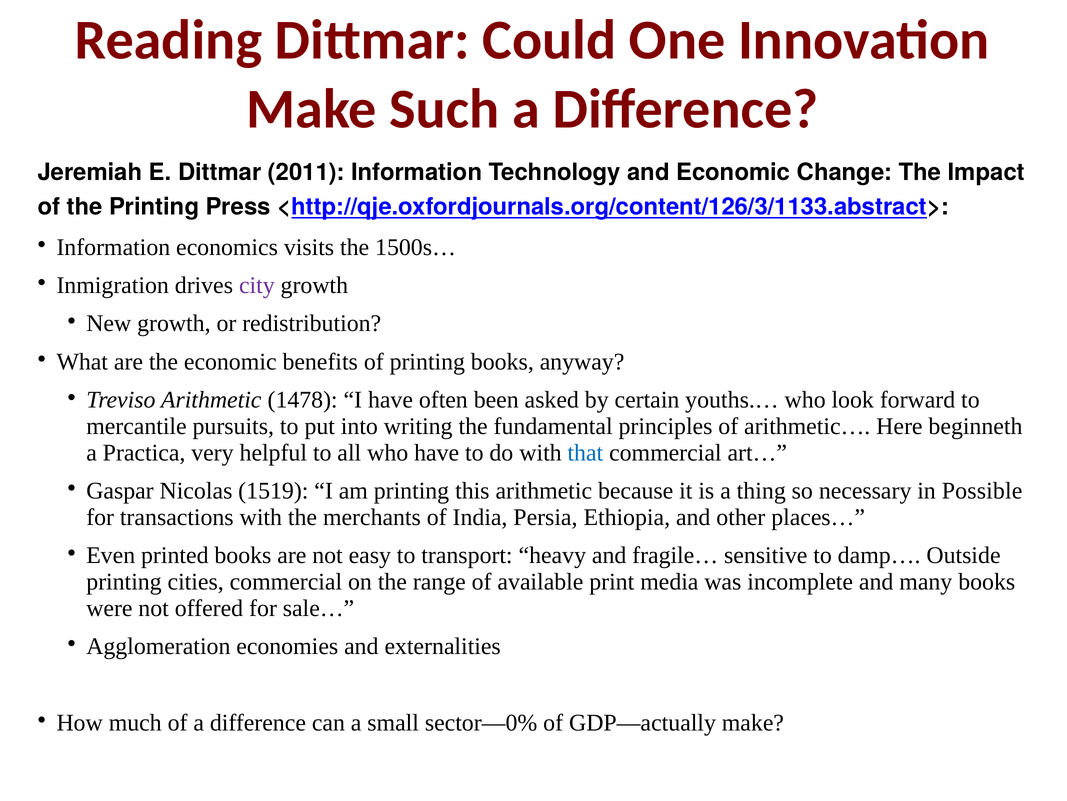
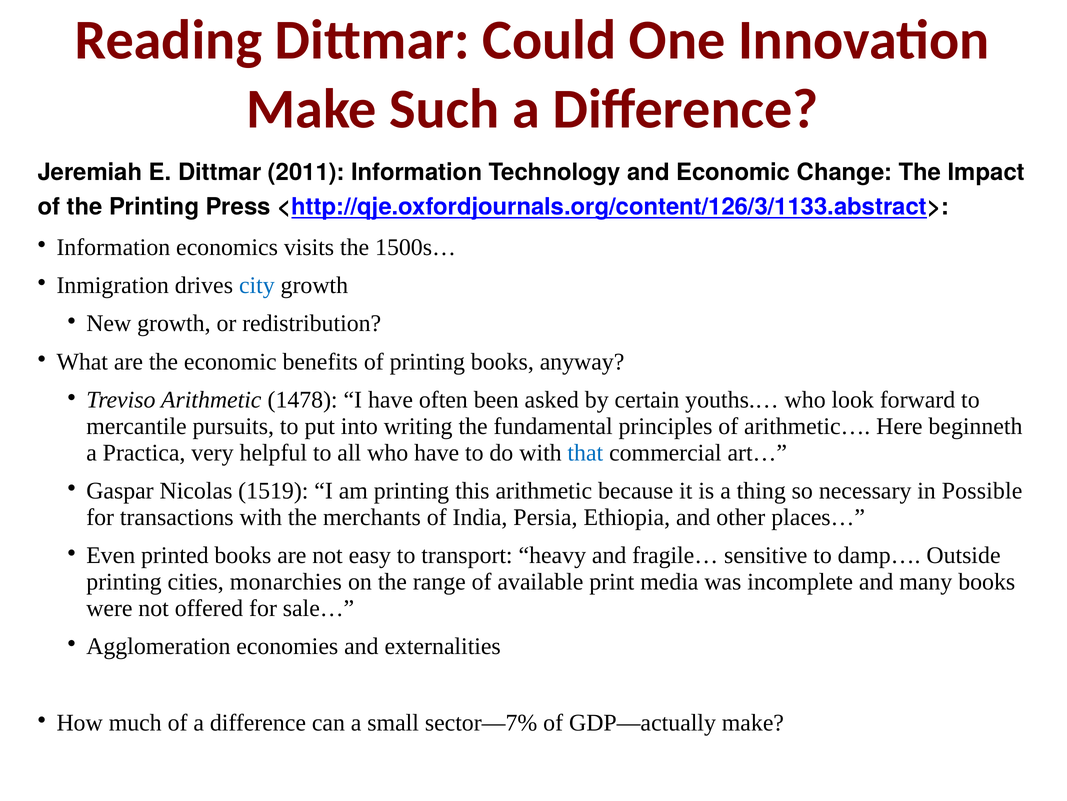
city colour: purple -> blue
cities commercial: commercial -> monarchies
sector—0%: sector—0% -> sector—7%
